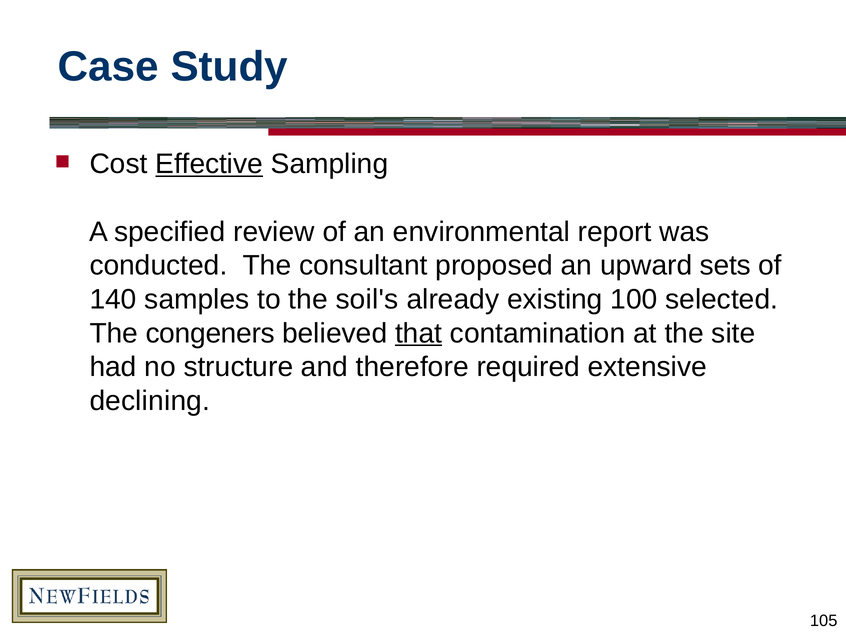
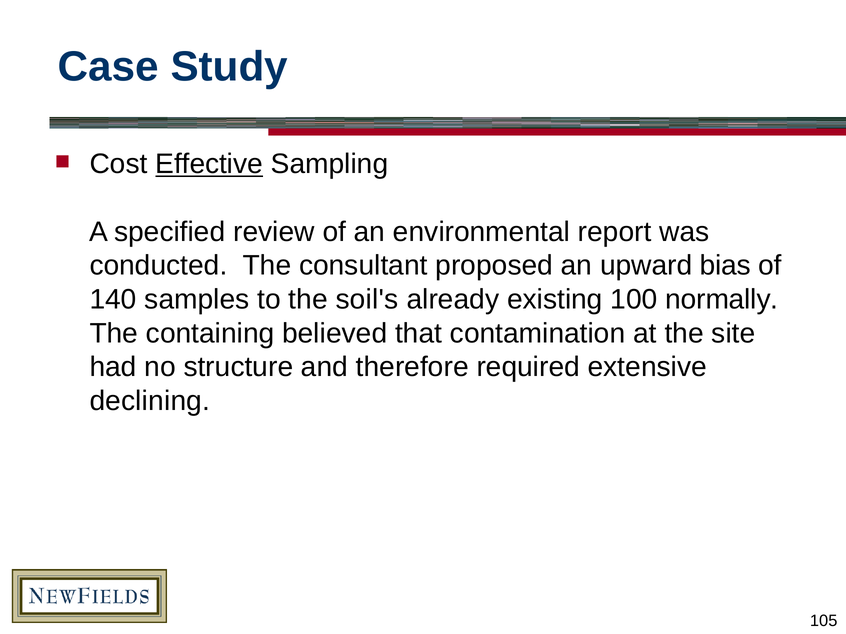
sets: sets -> bias
selected: selected -> normally
congeners: congeners -> containing
that underline: present -> none
